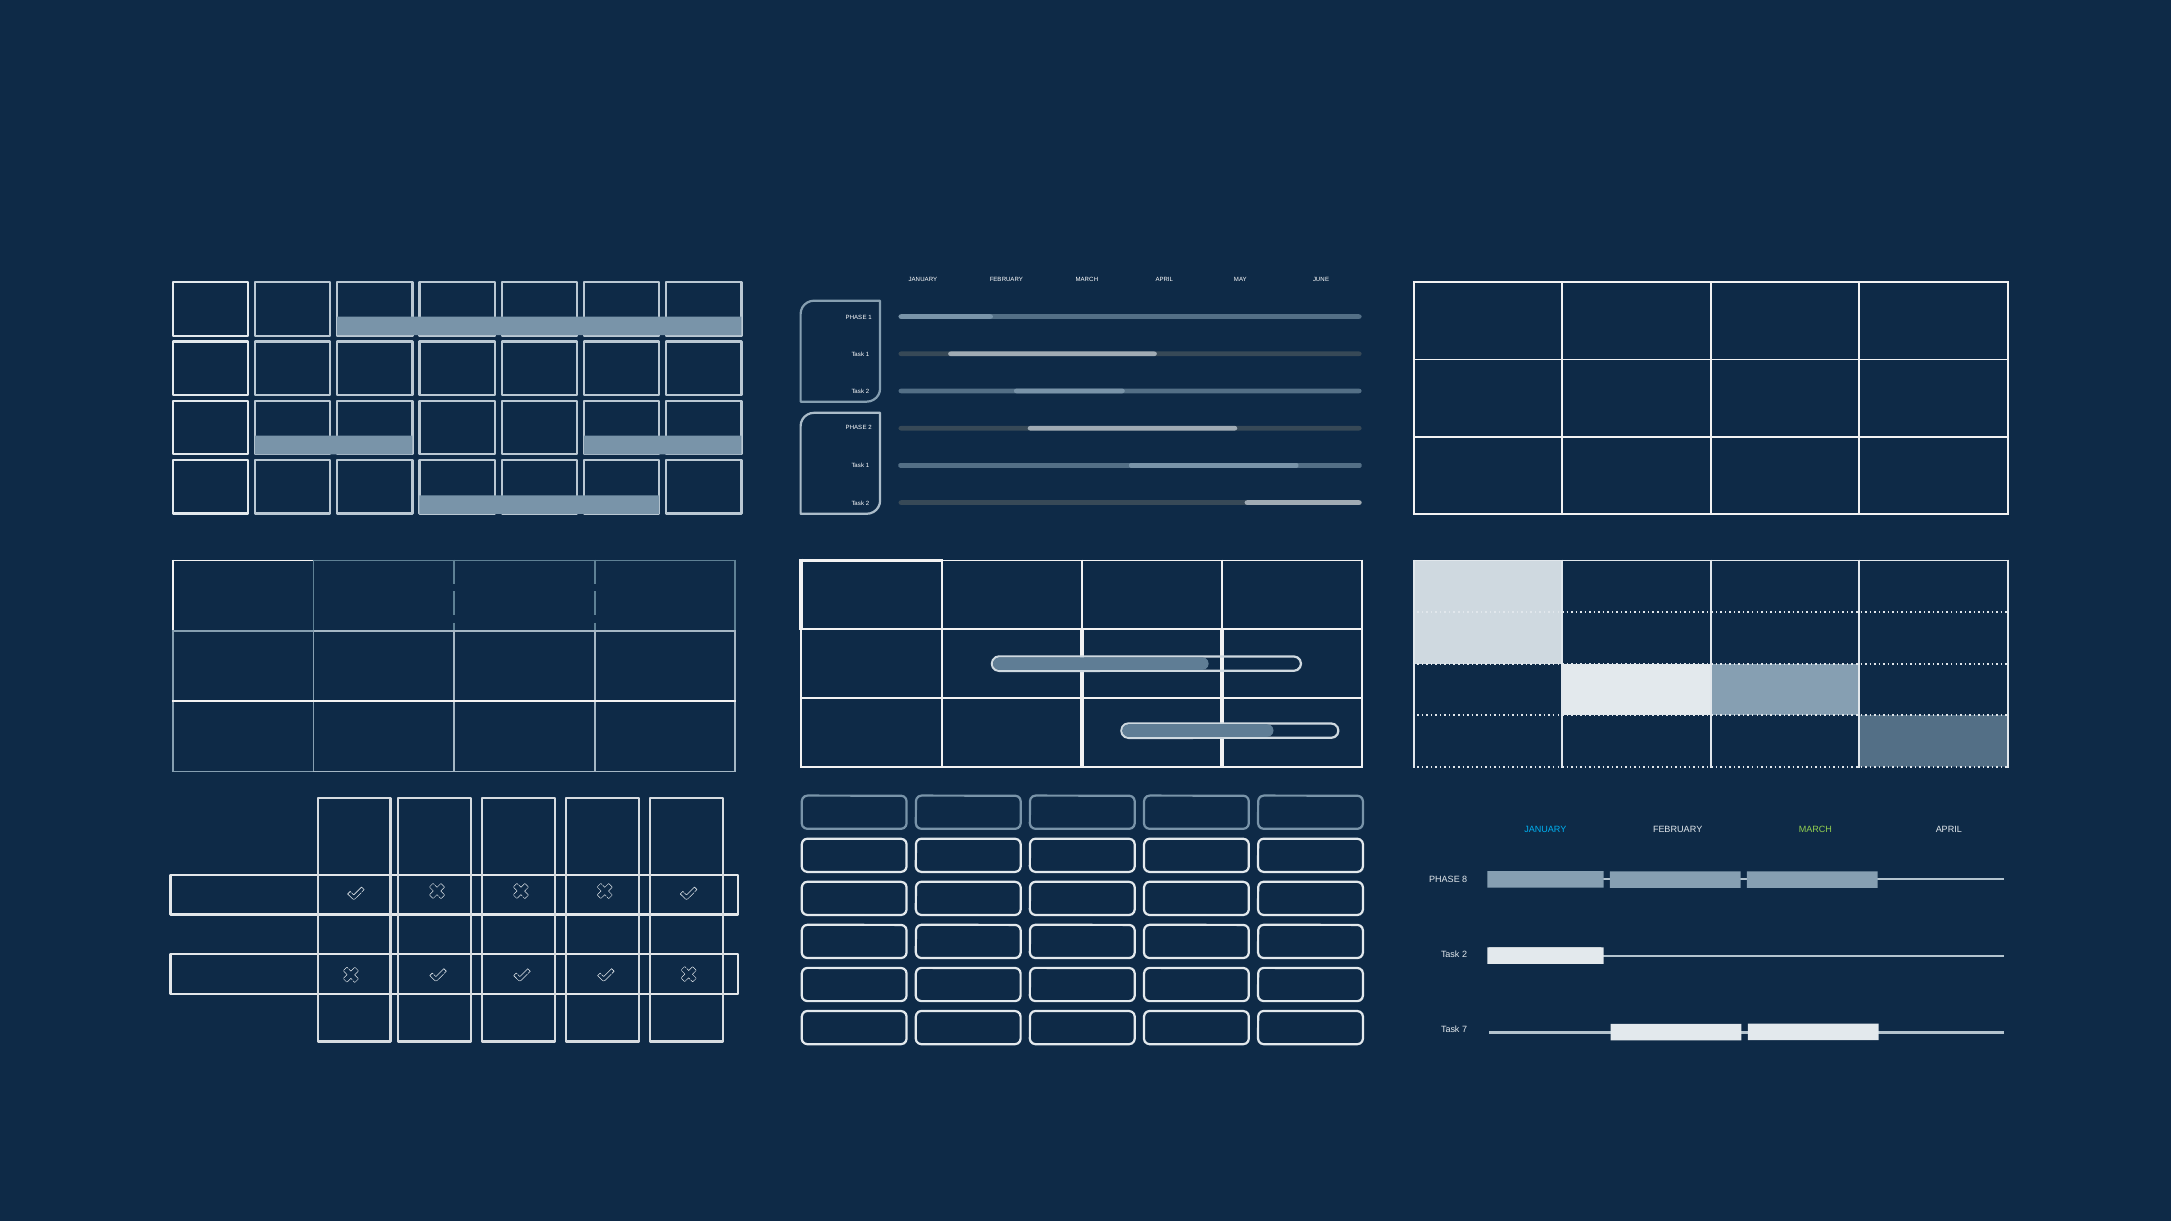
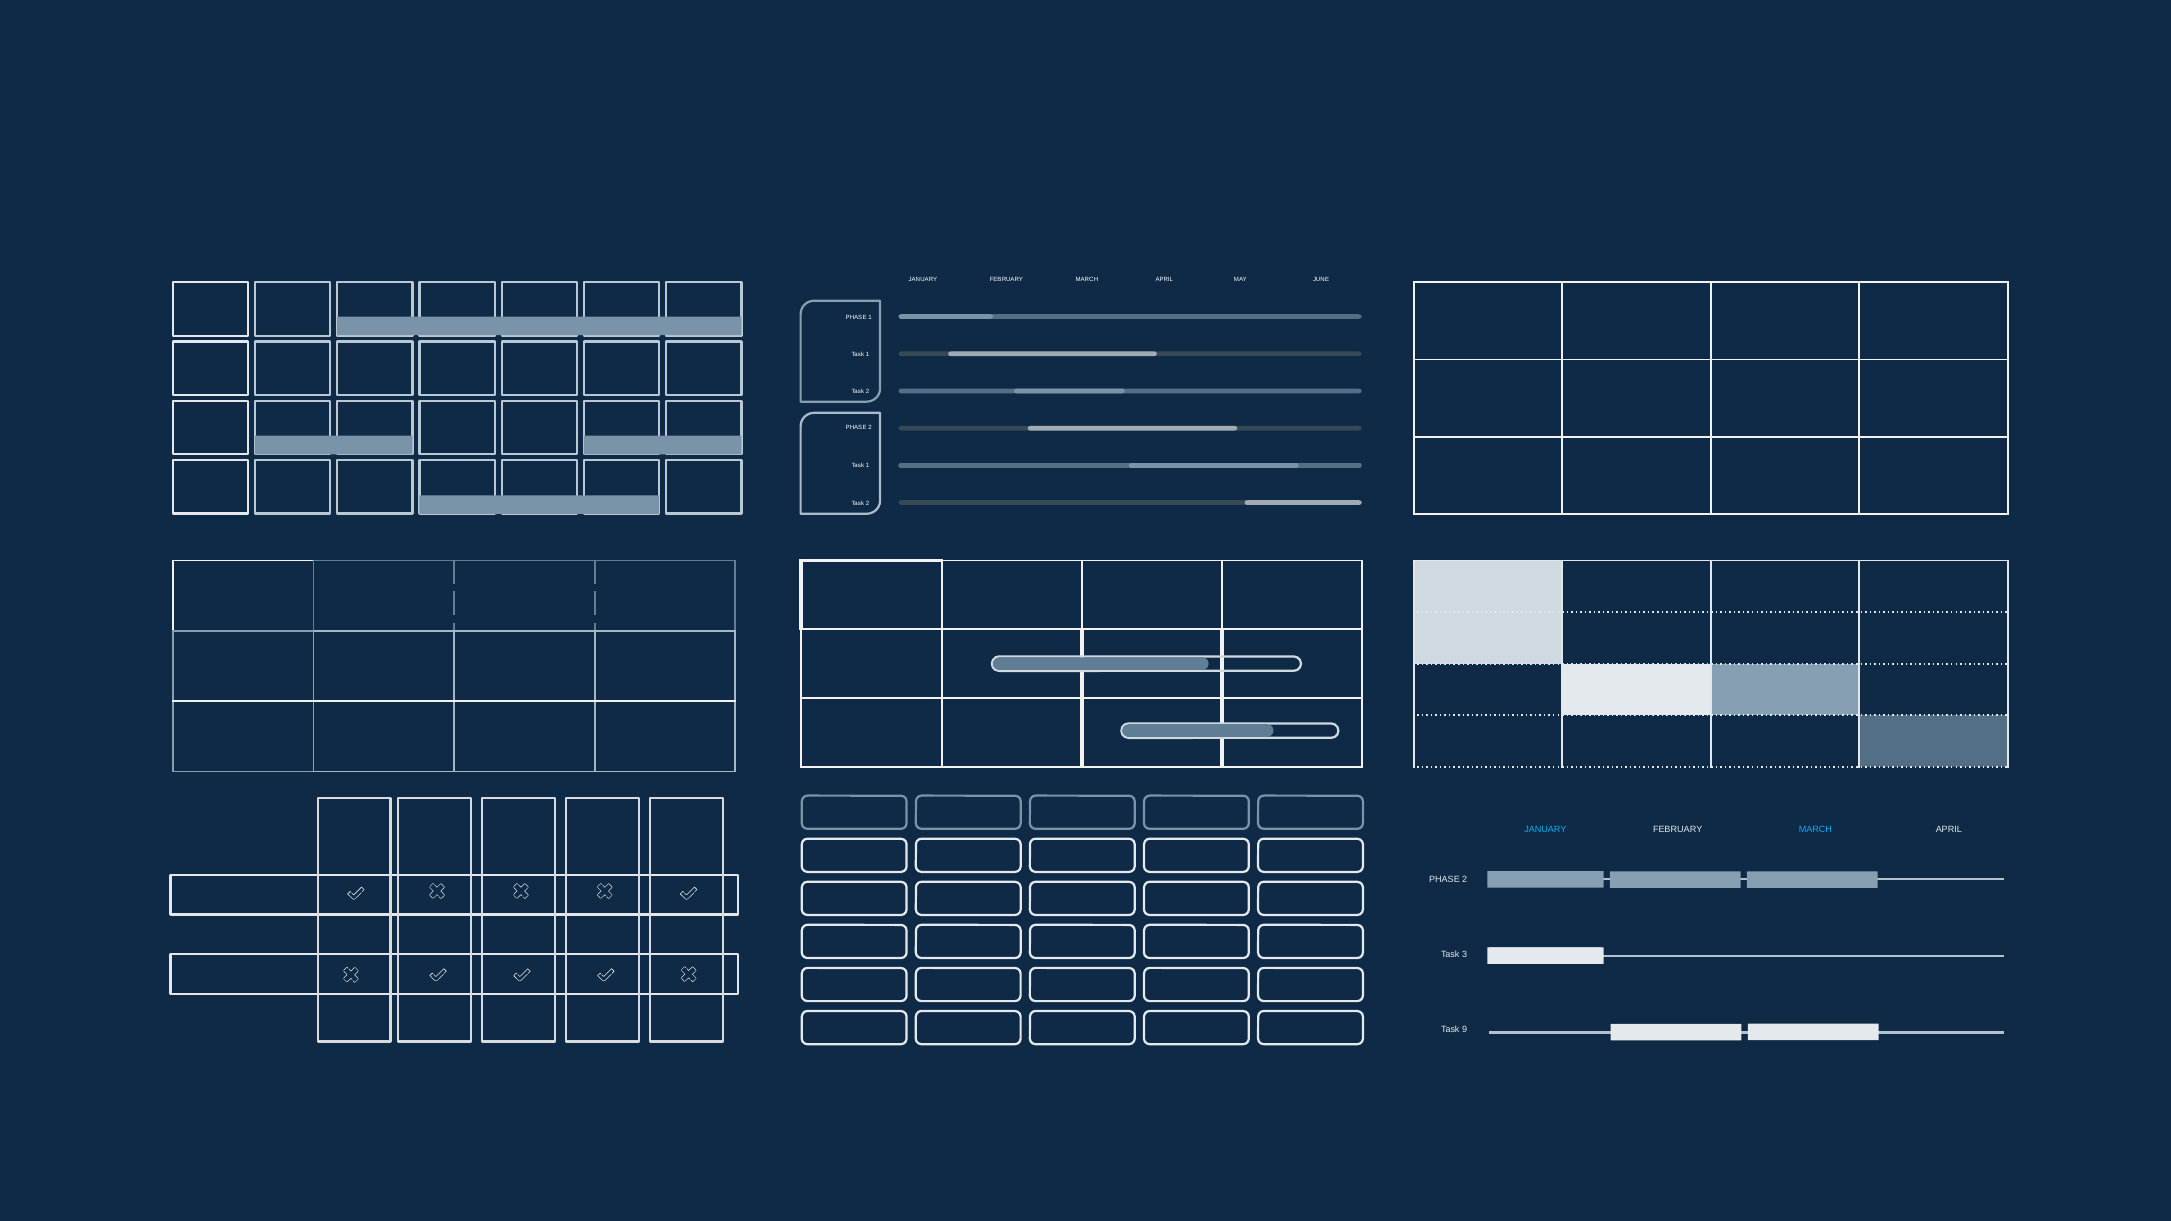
MARCH at (1815, 830) colour: light green -> light blue
8 at (1465, 880): 8 -> 2
2 at (1465, 955): 2 -> 3
7: 7 -> 9
